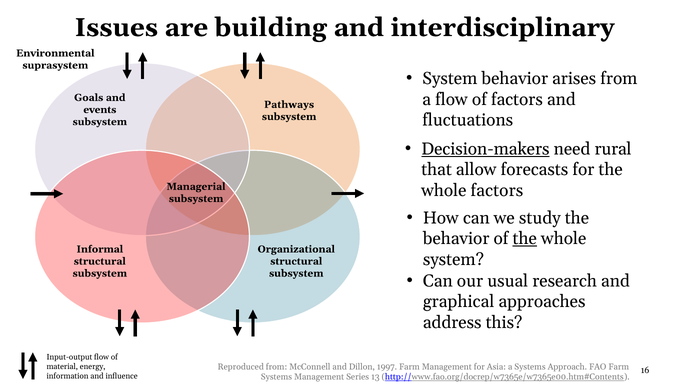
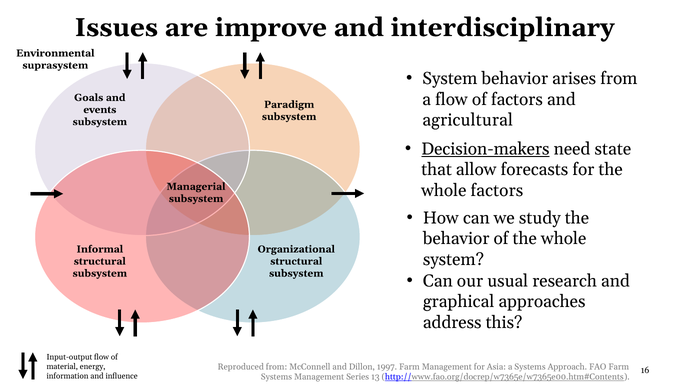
building: building -> improve
Pathways: Pathways -> Paradigm
fluctuations: fluctuations -> agricultural
rural: rural -> state
the at (525, 238) underline: present -> none
